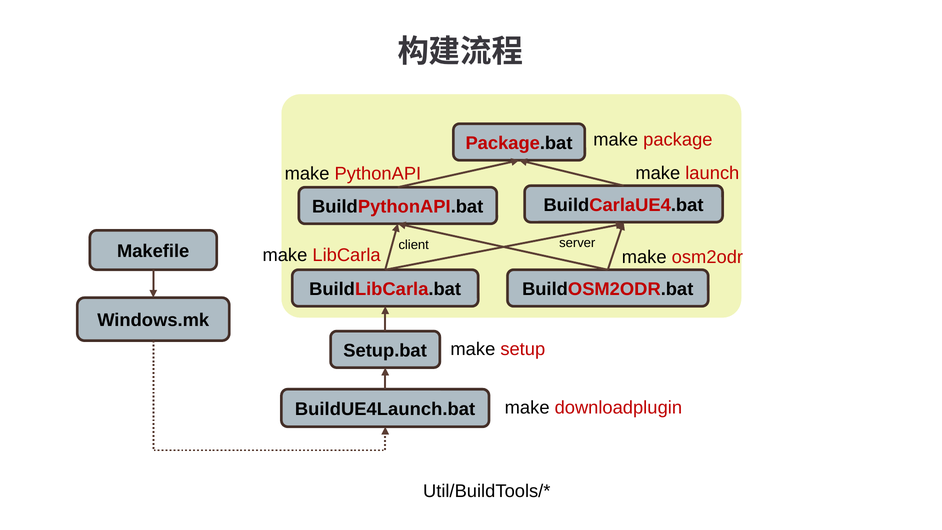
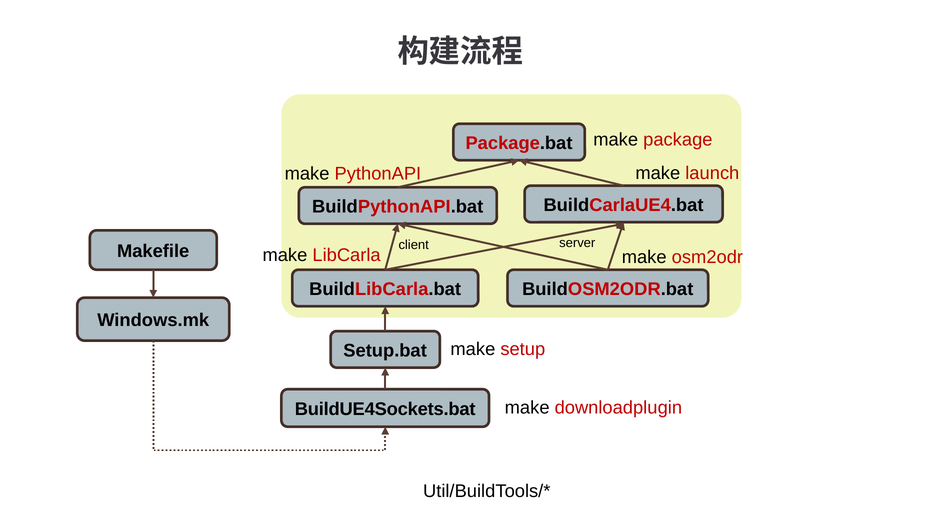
BuildUE4Launch.bat: BuildUE4Launch.bat -> BuildUE4Sockets.bat
